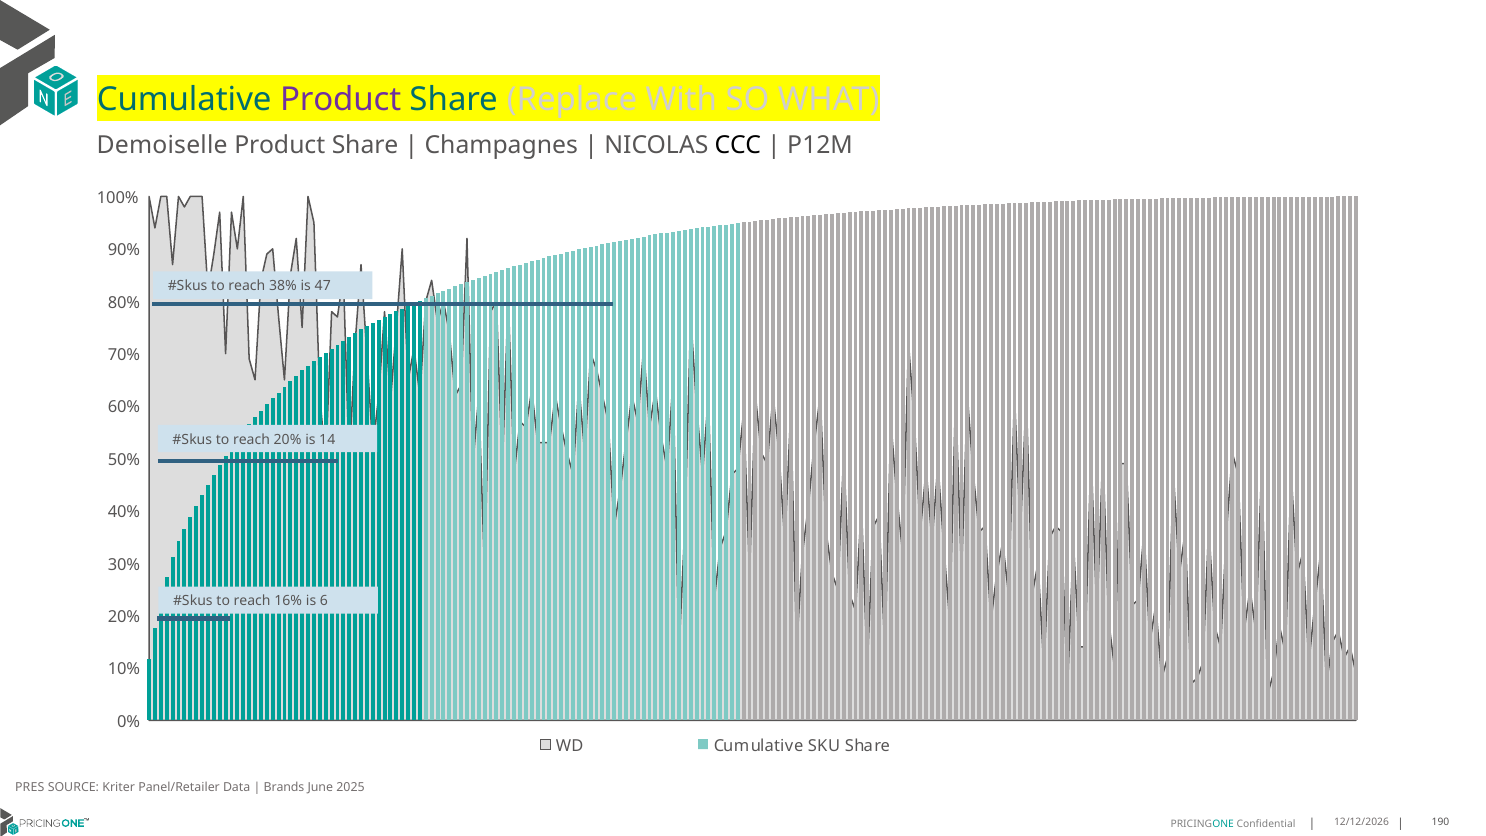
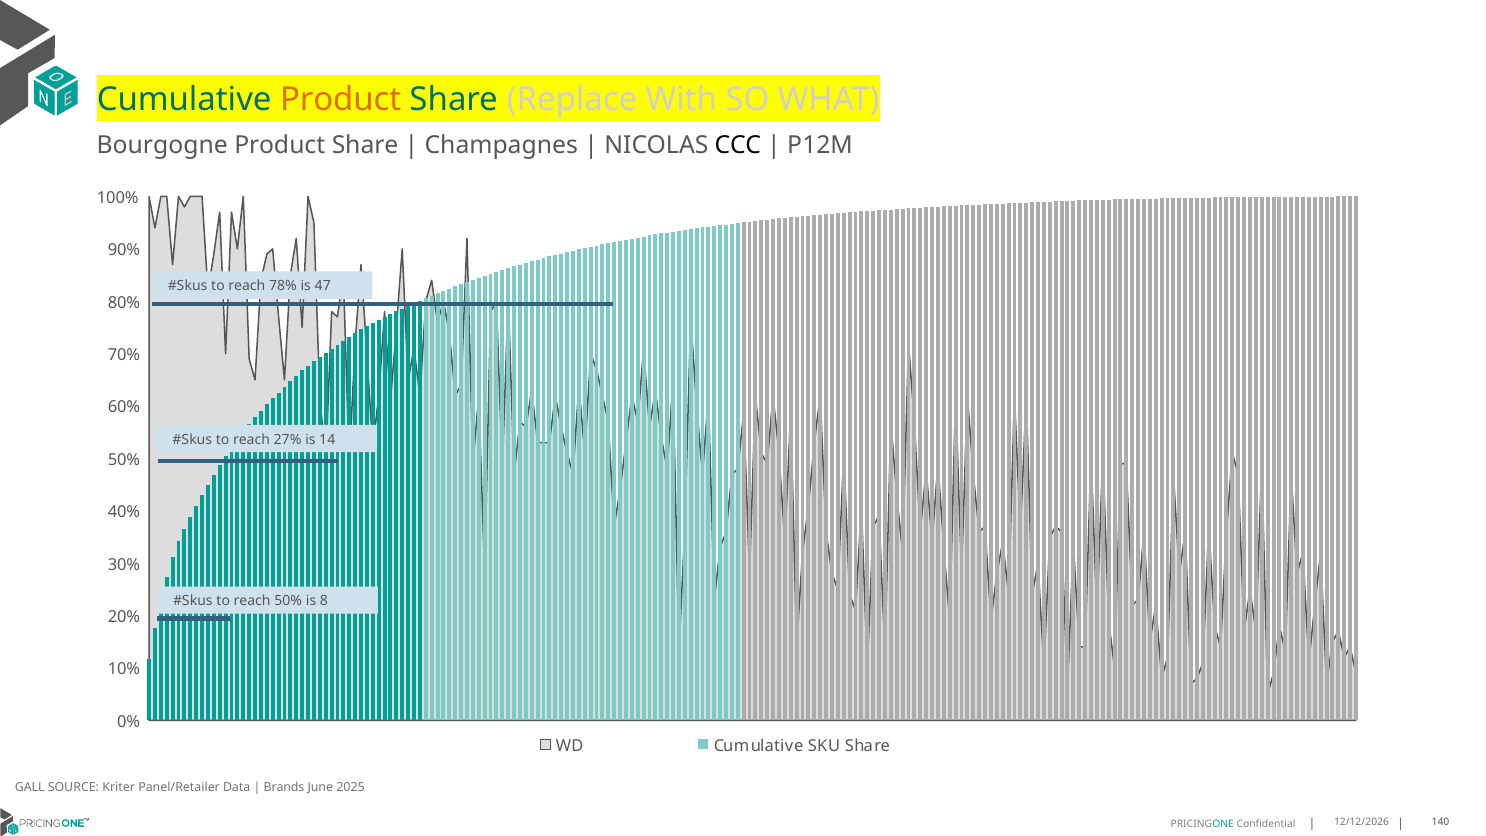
Product at (341, 100) colour: purple -> orange
Demoiselle: Demoiselle -> Bourgogne
38%: 38% -> 78%
reach 20%: 20% -> 27%
reach 16%: 16% -> 50%
6: 6 -> 8
PRES: PRES -> GALL
190: 190 -> 140
